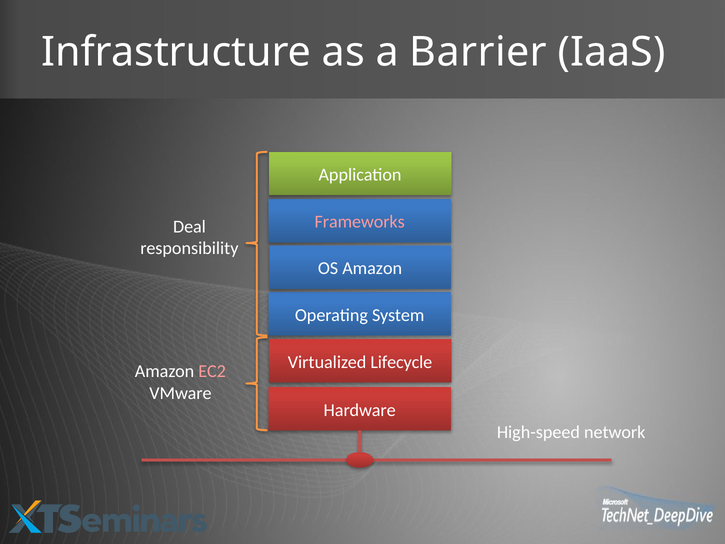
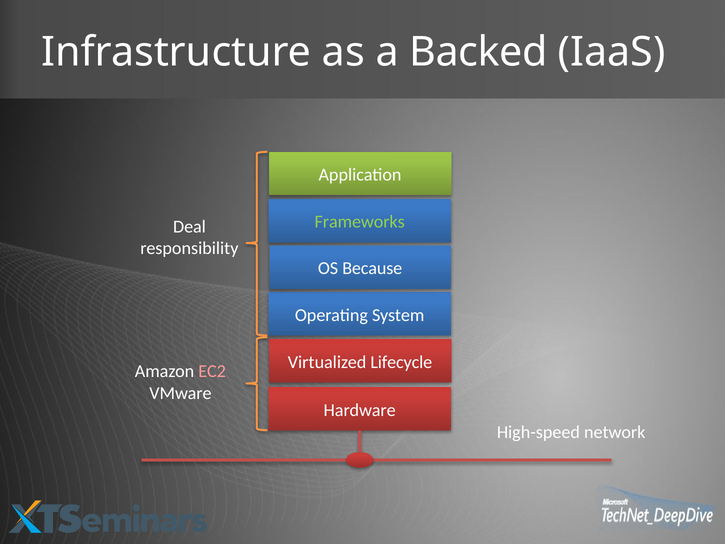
Barrier: Barrier -> Backed
Frameworks colour: pink -> light green
OS Amazon: Amazon -> Because
